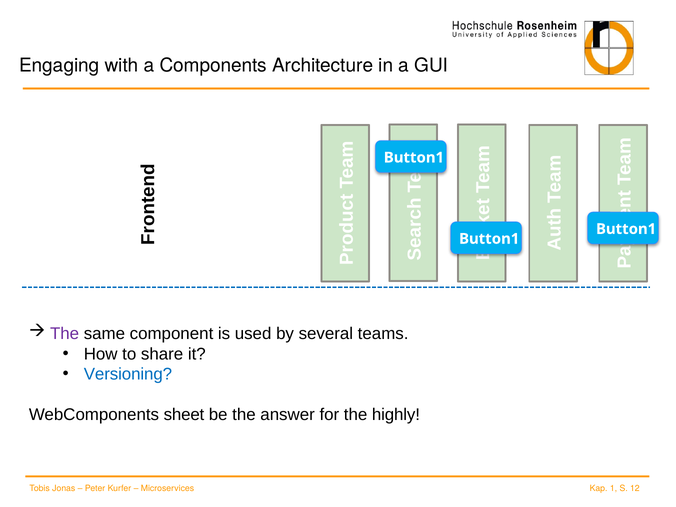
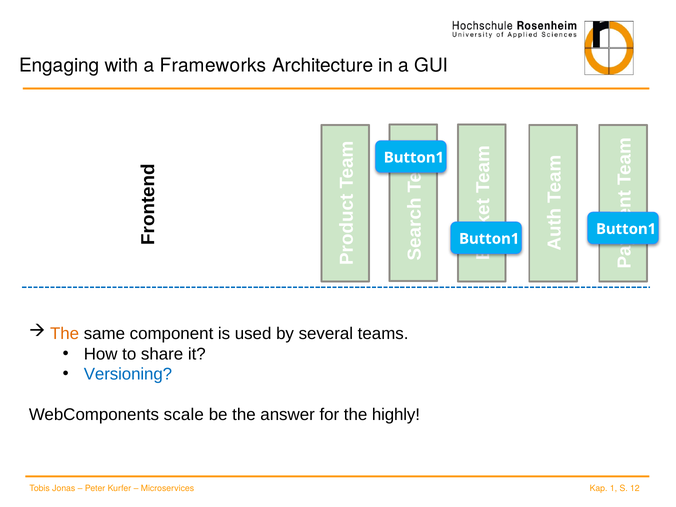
Components: Components -> Frameworks
The at (65, 334) colour: purple -> orange
sheet: sheet -> scale
